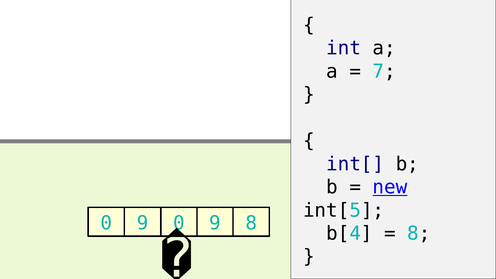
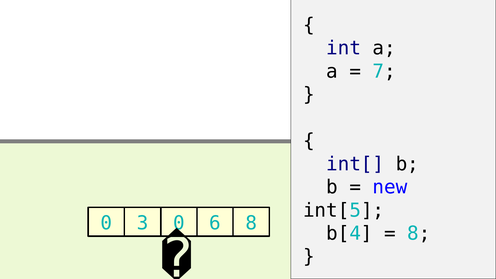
new underline: present -> none
9 at (143, 223): 9 -> 3
9 at (215, 223): 9 -> 6
